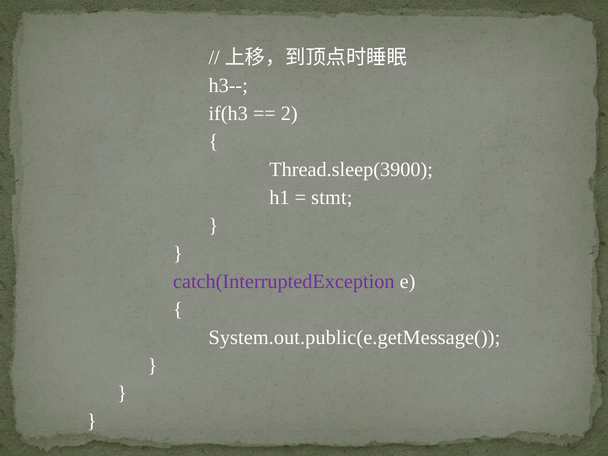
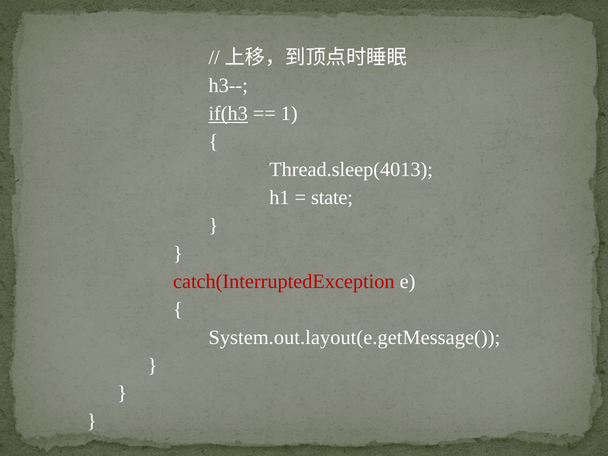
if(h3 underline: none -> present
2: 2 -> 1
Thread.sleep(3900: Thread.sleep(3900 -> Thread.sleep(4013
stmt: stmt -> state
catch(InterruptedException colour: purple -> red
System.out.public(e.getMessage(: System.out.public(e.getMessage( -> System.out.layout(e.getMessage(
